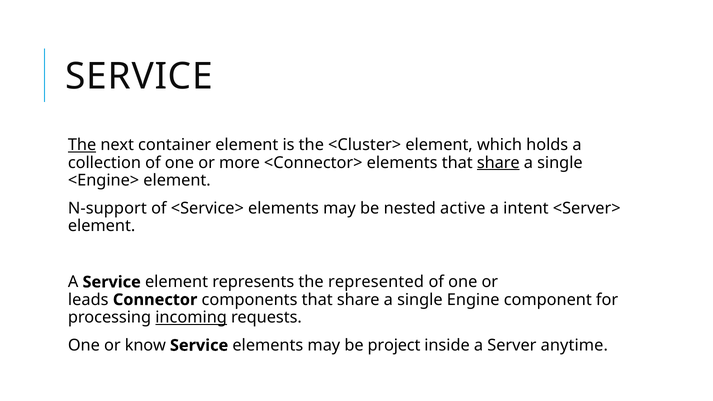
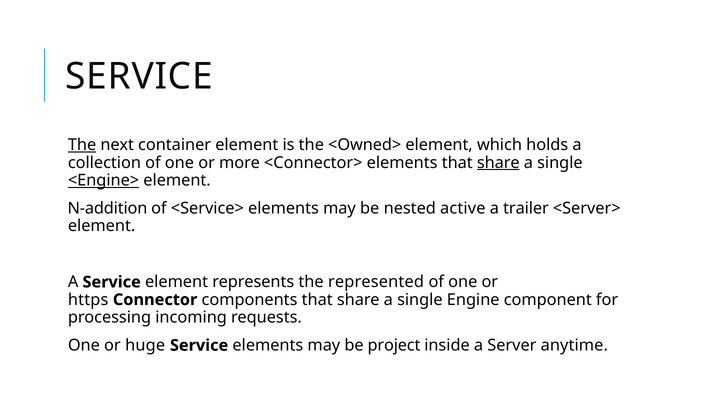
<Cluster>: <Cluster> -> <Owned>
<Engine> underline: none -> present
N-support: N-support -> N-addition
intent: intent -> trailer
leads: leads -> https
incoming underline: present -> none
know: know -> huge
